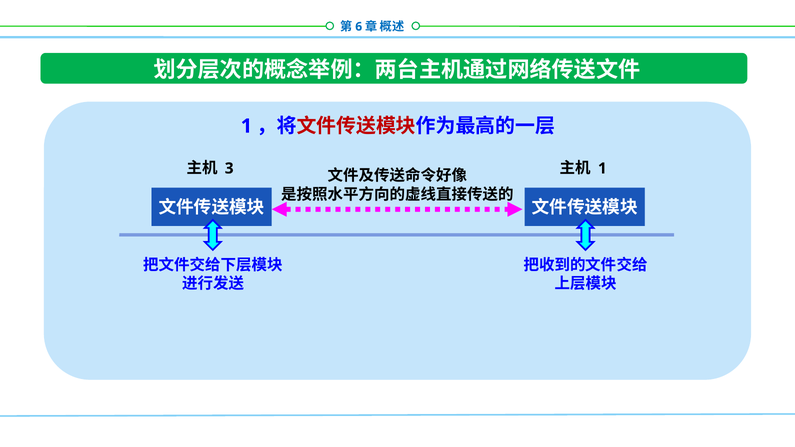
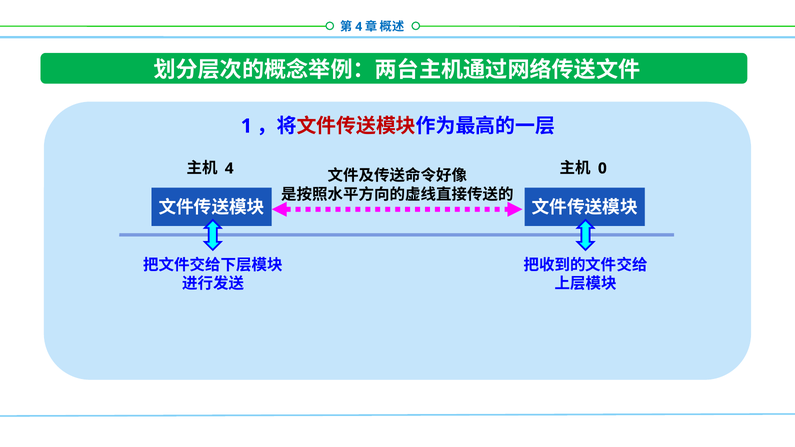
6 at (359, 27): 6 -> 4
3 at (229, 168): 3 -> 4
1 at (602, 168): 1 -> 0
